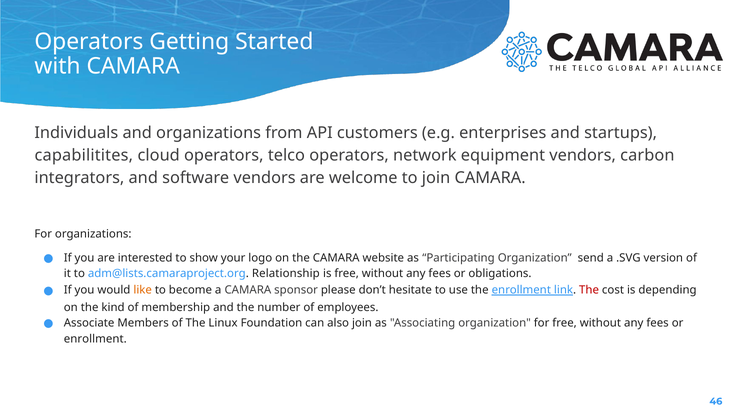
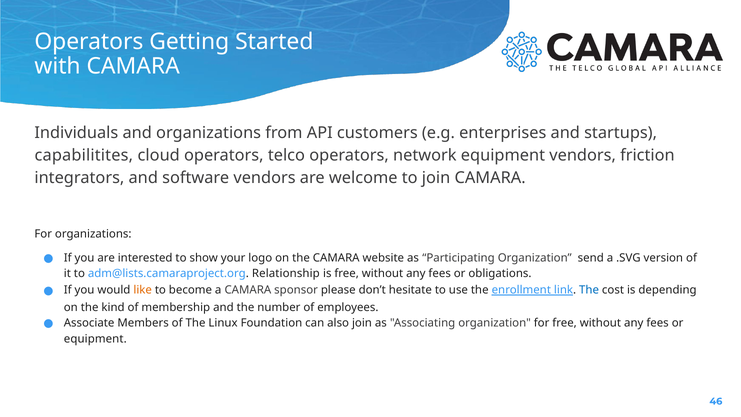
carbon: carbon -> friction
The at (589, 290) colour: red -> blue
enrollment at (95, 339): enrollment -> equipment
